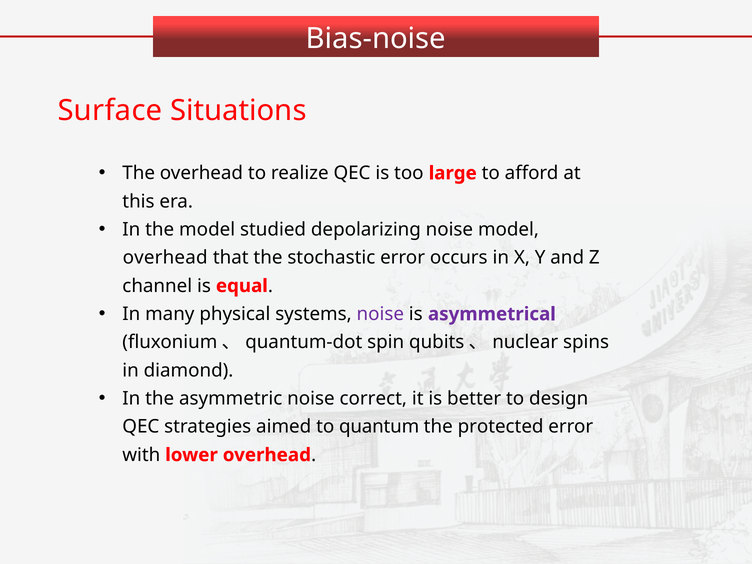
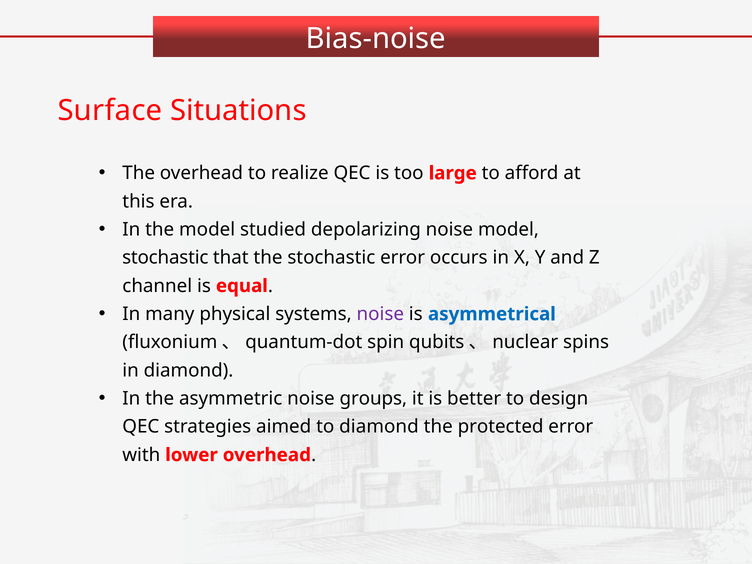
overhead at (165, 258): overhead -> stochastic
asymmetrical colour: purple -> blue
correct: correct -> groups
to quantum: quantum -> diamond
